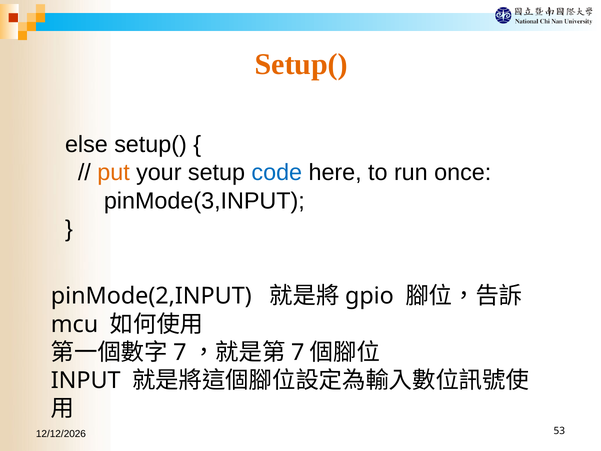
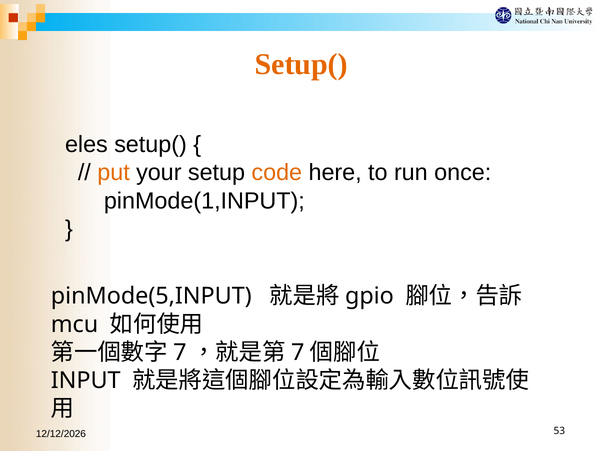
else: else -> eles
code colour: blue -> orange
pinMode(3,INPUT: pinMode(3,INPUT -> pinMode(1,INPUT
pinMode(2,INPUT: pinMode(2,INPUT -> pinMode(5,INPUT
